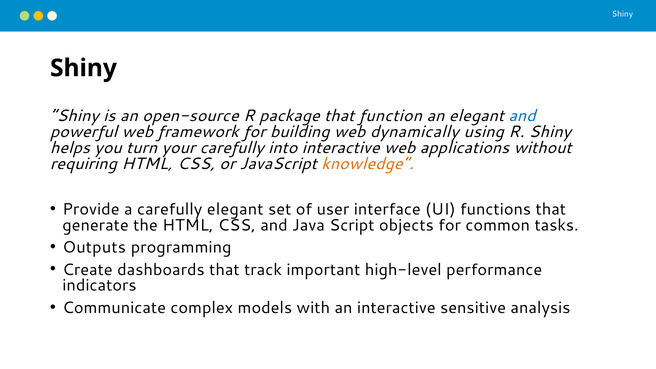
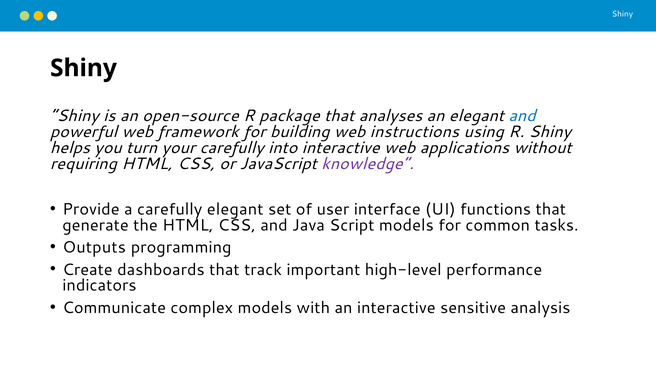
function: function -> analyses
dynamically: dynamically -> instructions
knowledge colour: orange -> purple
Script objects: objects -> models
